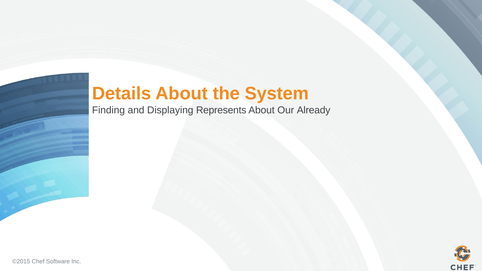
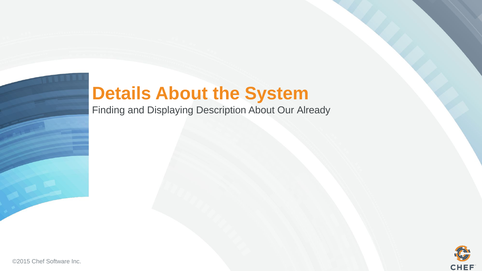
Represents: Represents -> Description
